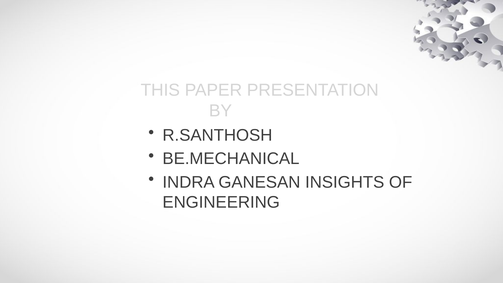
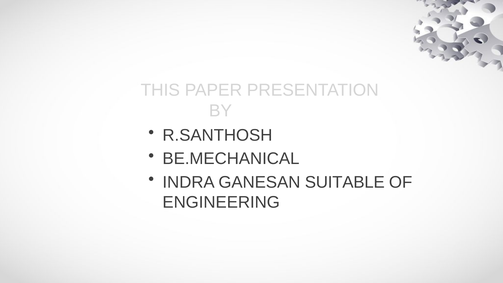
INSIGHTS: INSIGHTS -> SUITABLE
